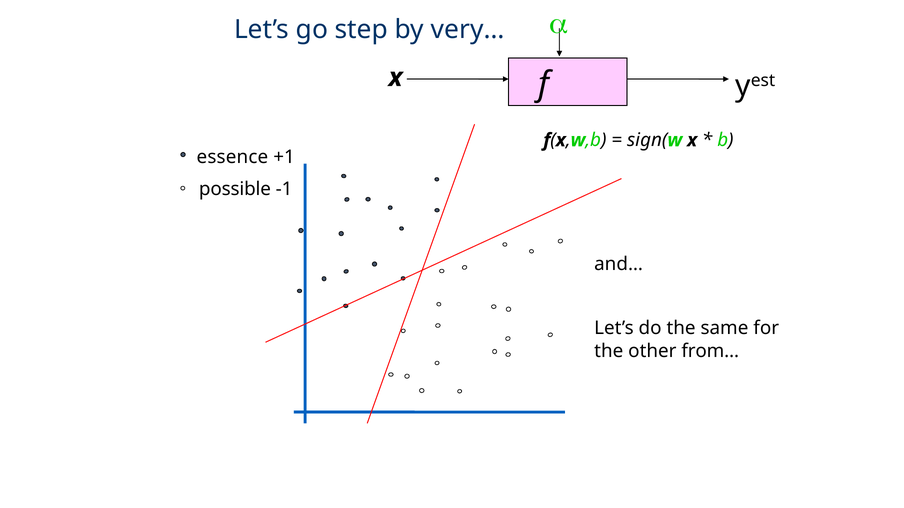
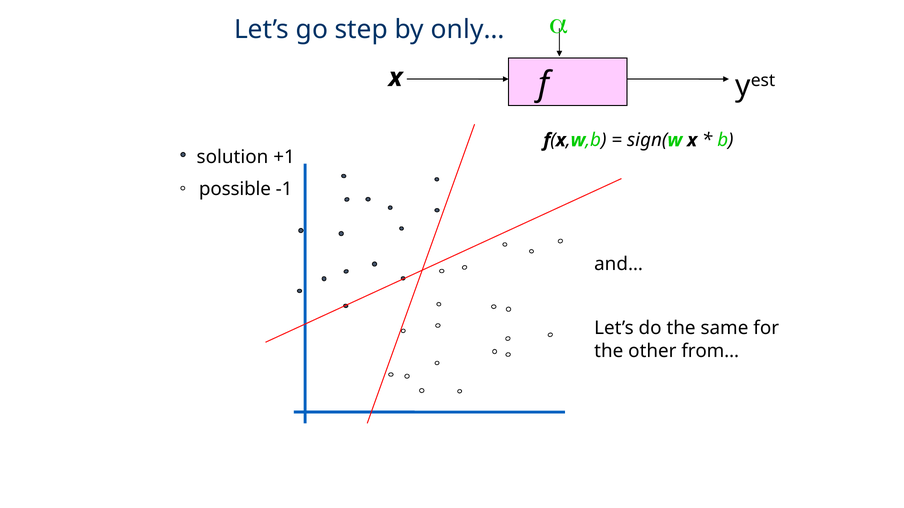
very…: very… -> only…
essence: essence -> solution
